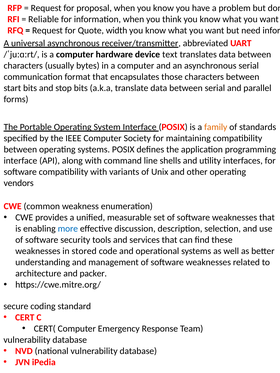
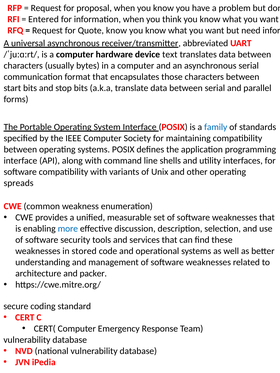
Reliable: Reliable -> Entered
Quote width: width -> know
family colour: orange -> blue
vendors at (19, 183): vendors -> spreads
